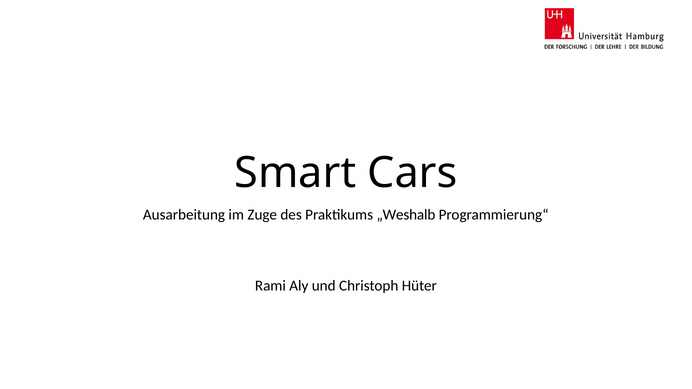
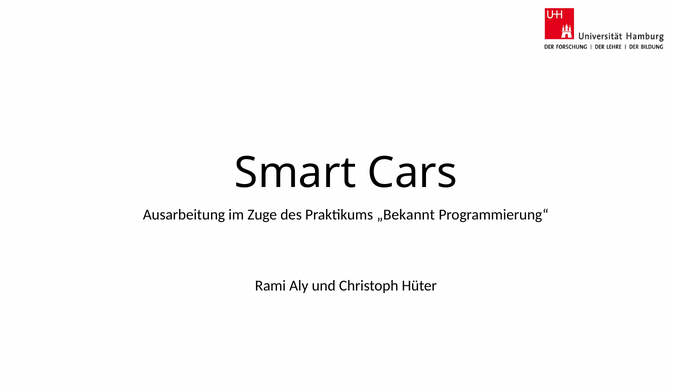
„Weshalb: „Weshalb -> „Bekannt
